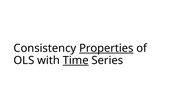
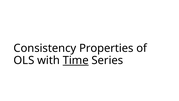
Properties underline: present -> none
